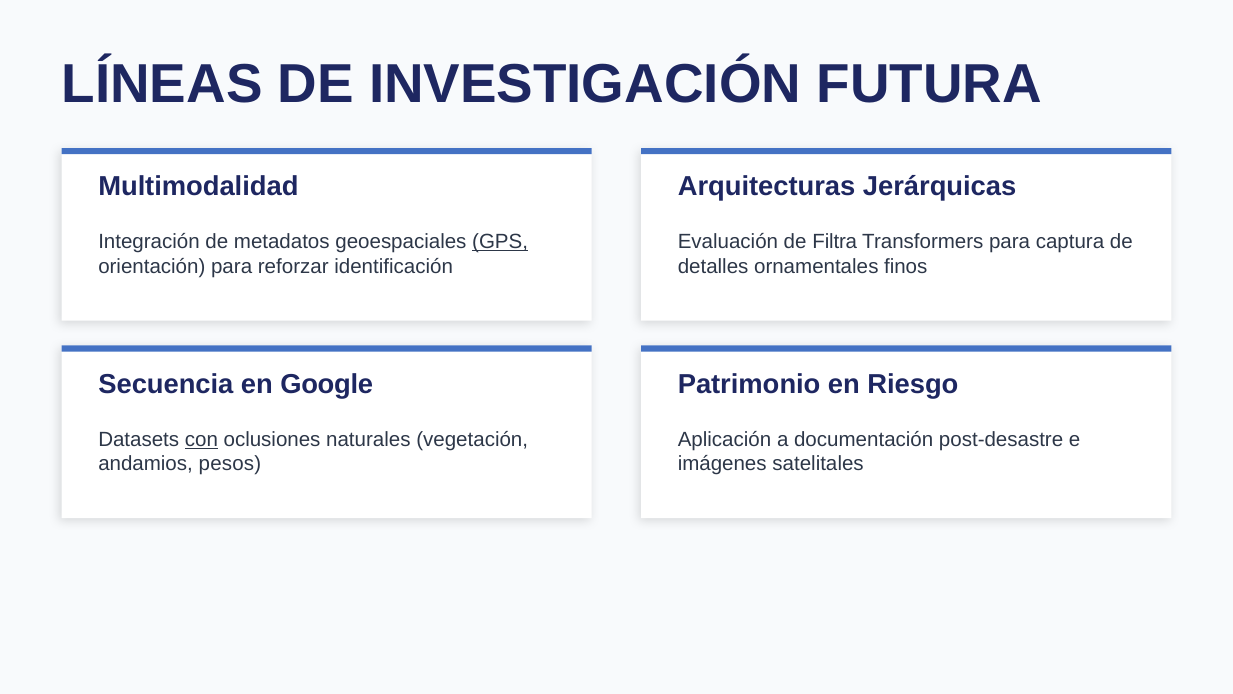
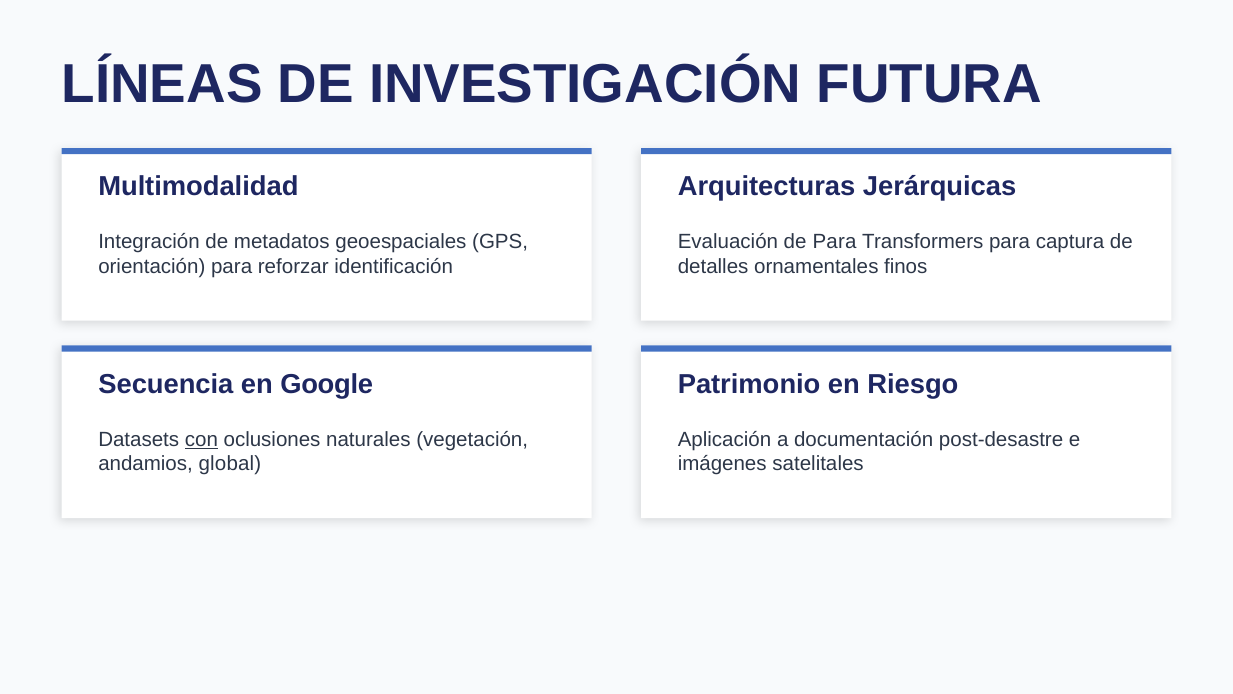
GPS underline: present -> none
de Filtra: Filtra -> Para
pesos: pesos -> global
